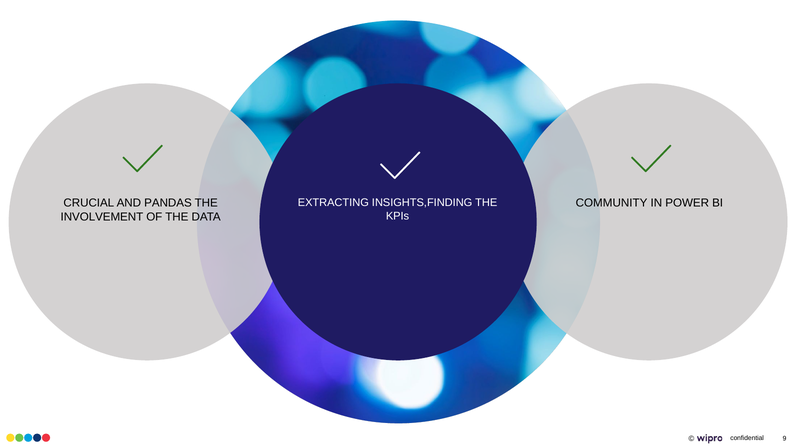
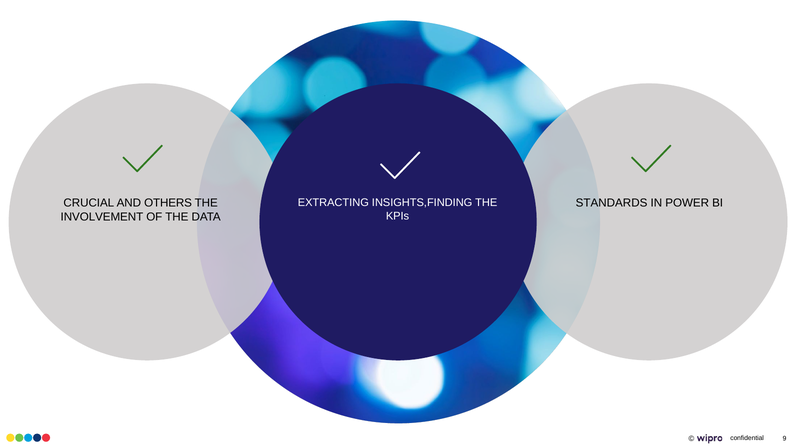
PANDAS: PANDAS -> OTHERS
COMMUNITY: COMMUNITY -> STANDARDS
